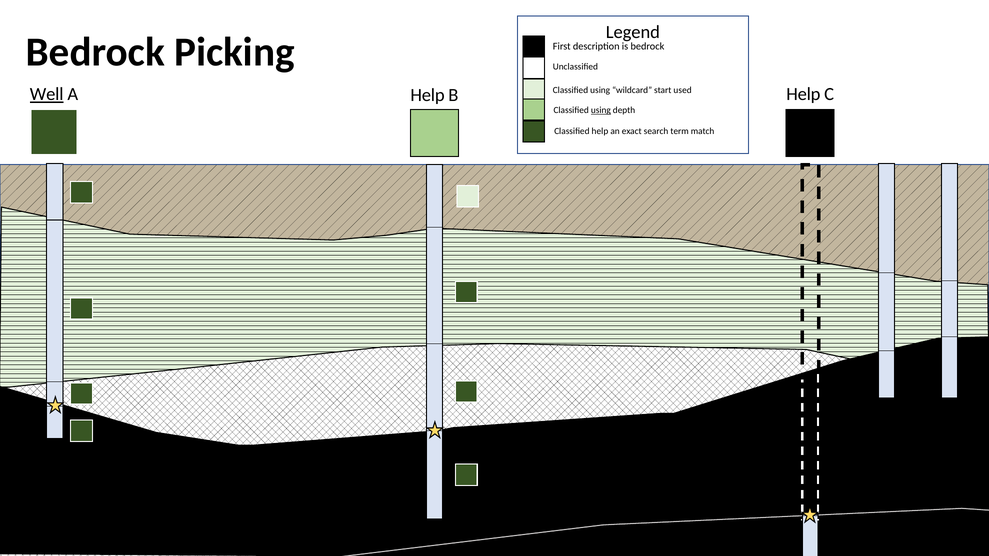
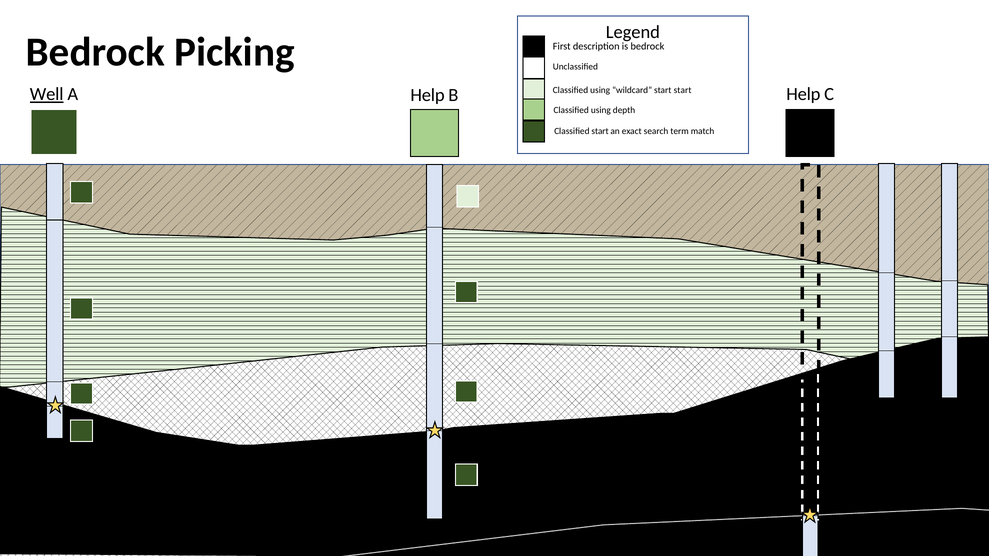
start used: used -> start
using at (601, 110) underline: present -> none
Classified help: help -> start
